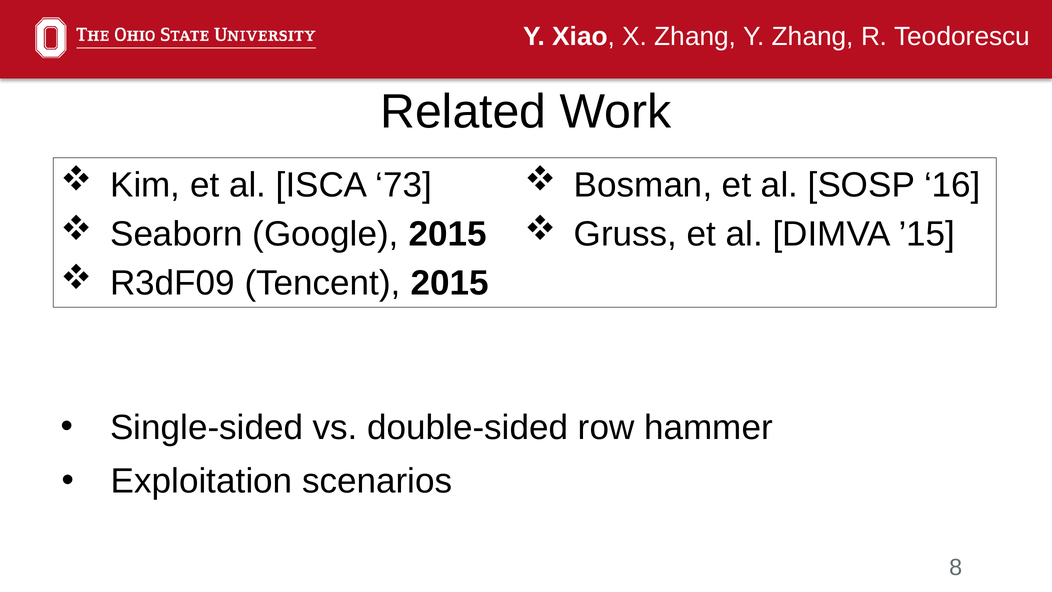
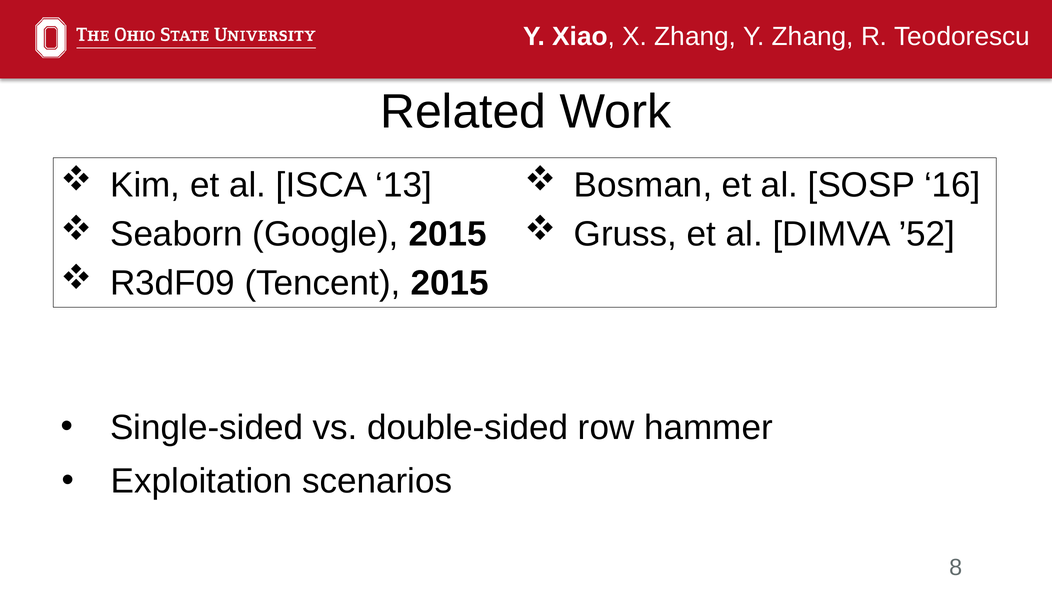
73: 73 -> 13
’15: ’15 -> ’52
